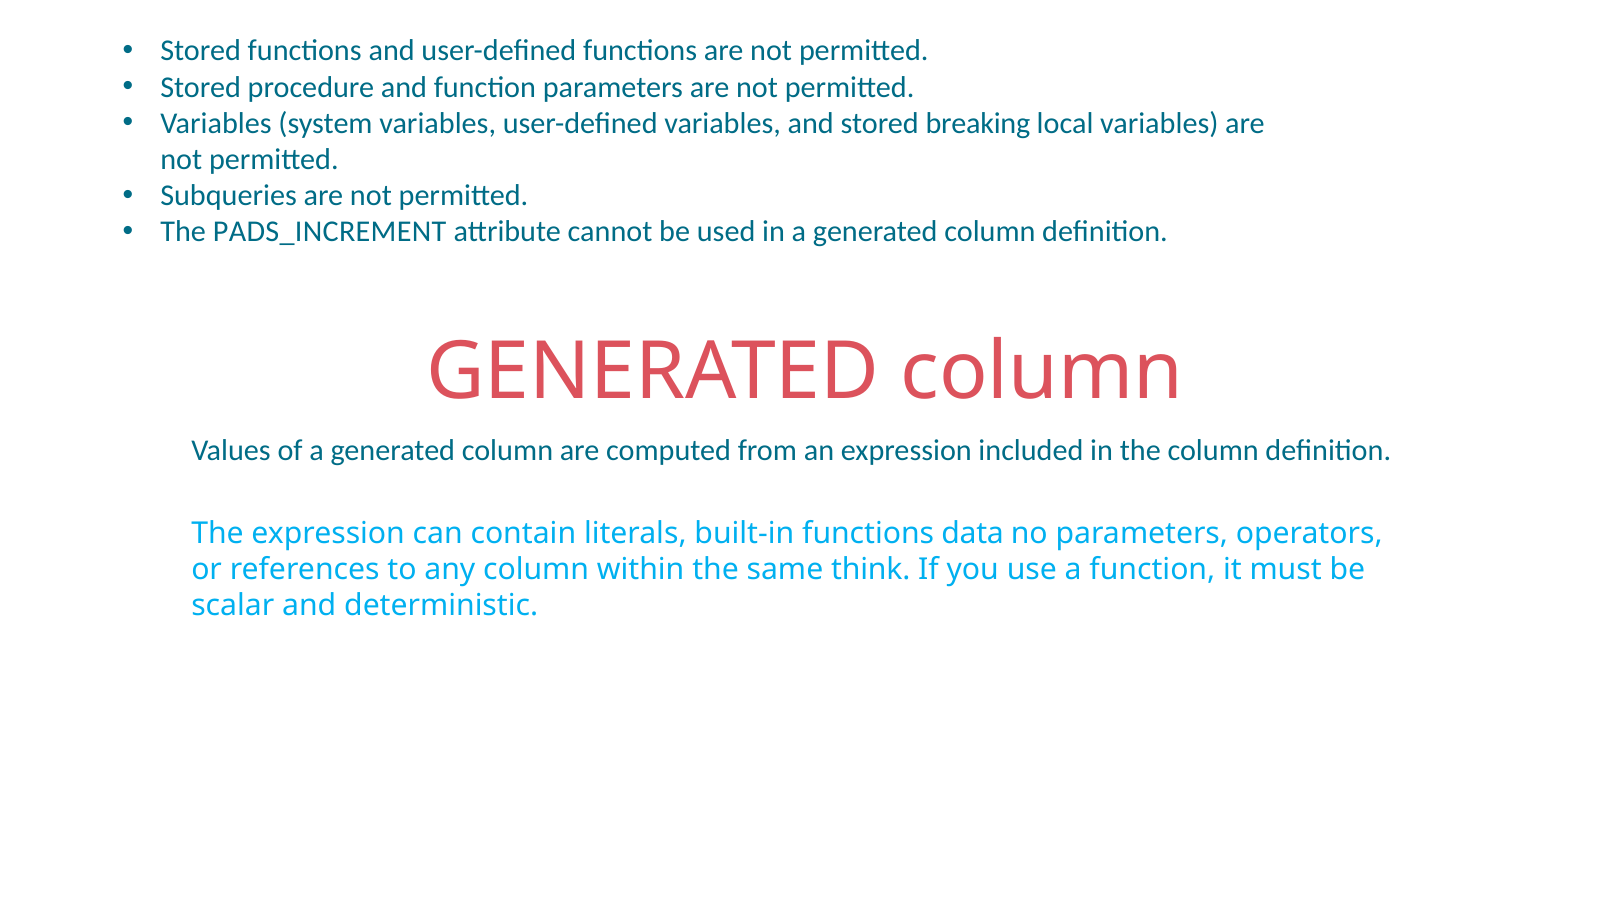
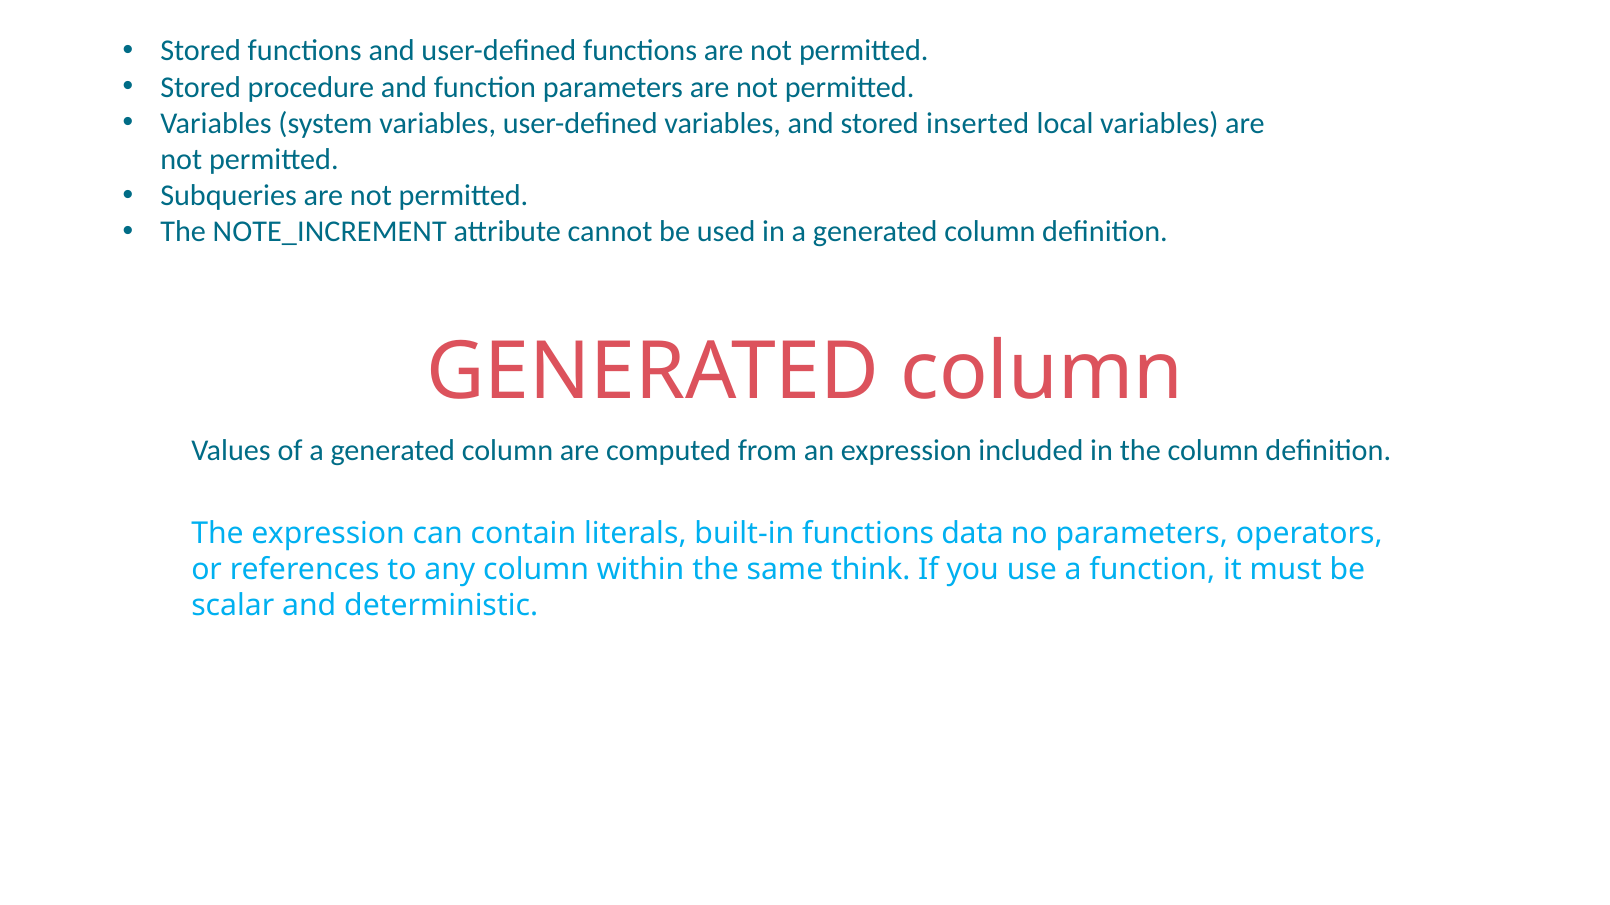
breaking: breaking -> inserted
PADS_INCREMENT: PADS_INCREMENT -> NOTE_INCREMENT
